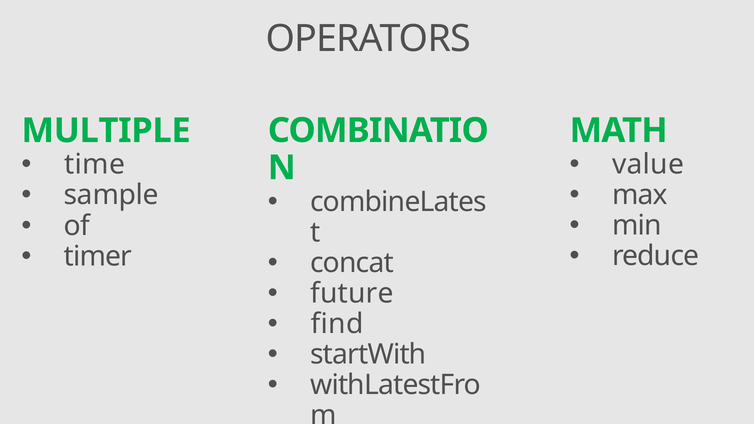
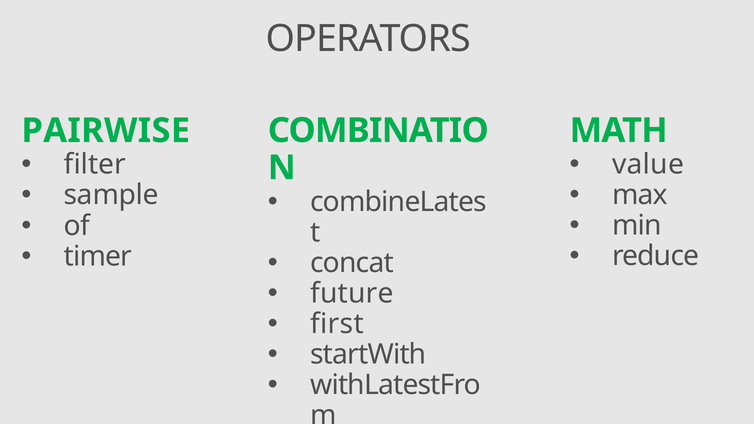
MULTIPLE: MULTIPLE -> PAIRWISE
time: time -> filter
find: find -> first
